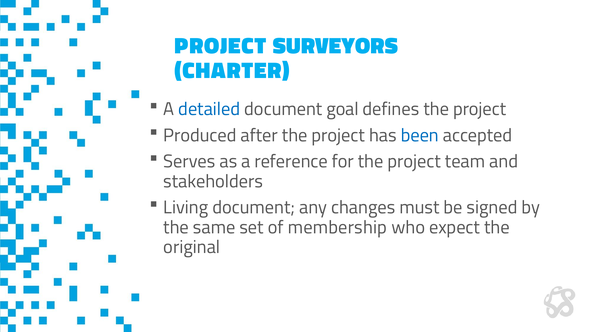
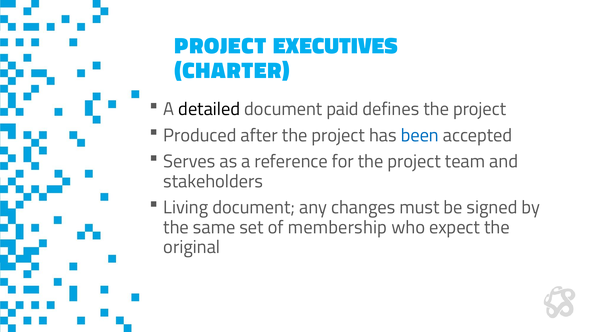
SURVEYORS: SURVEYORS -> EXECUTIVES
detailed colour: blue -> black
goal: goal -> paid
